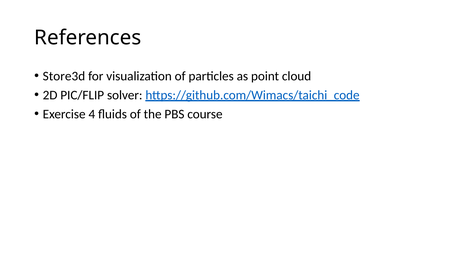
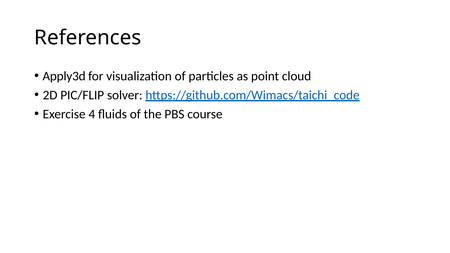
Store3d: Store3d -> Apply3d
